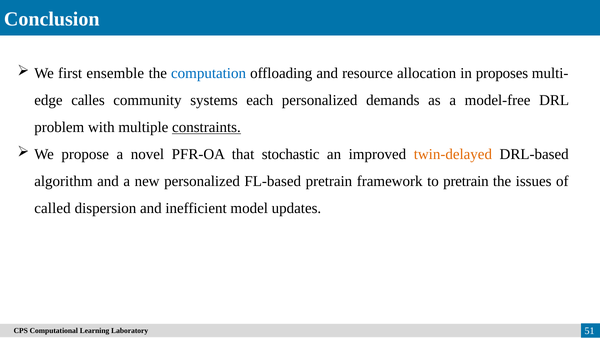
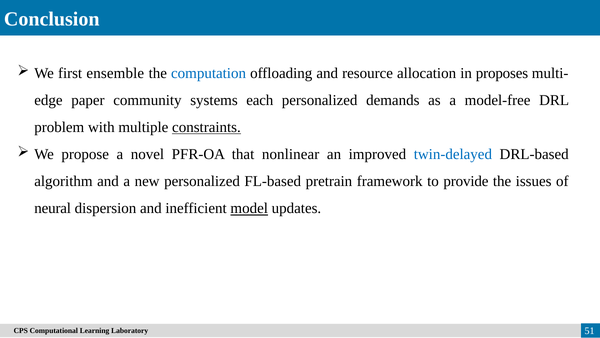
calles: calles -> paper
stochastic: stochastic -> nonlinear
twin-delayed colour: orange -> blue
to pretrain: pretrain -> provide
called: called -> neural
model underline: none -> present
